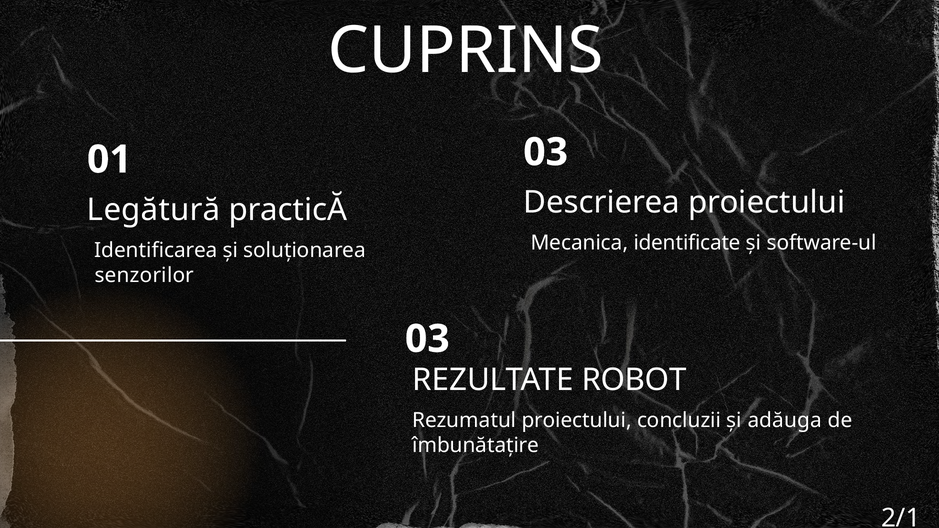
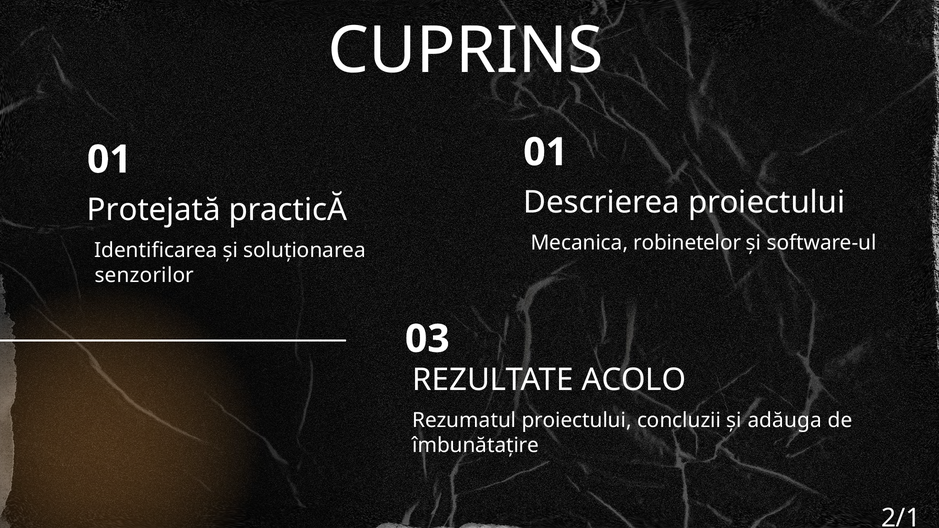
01 03: 03 -> 01
Legătură: Legătură -> Protejată
identificate: identificate -> robinetelor
ROBOT: ROBOT -> ACOLO
